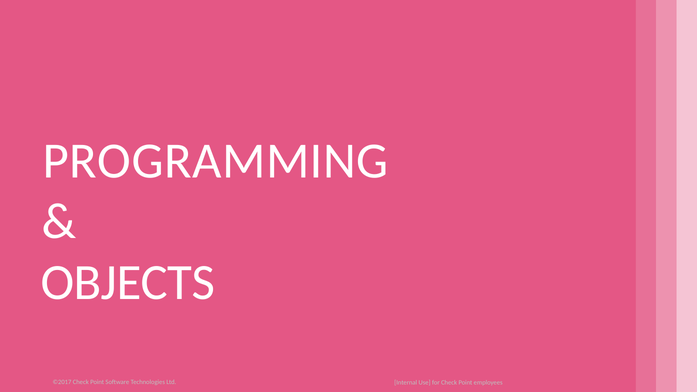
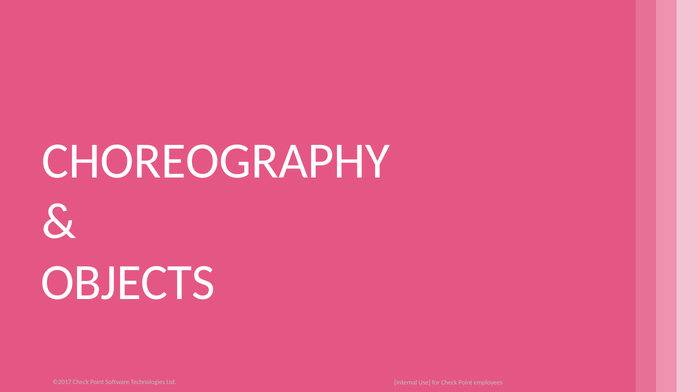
PROGRAMMING: PROGRAMMING -> CHOREOGRAPHY
